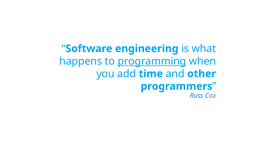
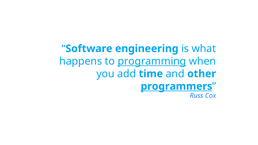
programmers underline: none -> present
